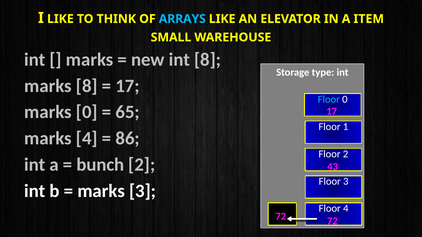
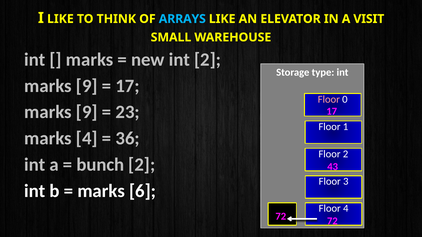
ITEM: ITEM -> VISIT
int 8: 8 -> 2
8 at (87, 86): 8 -> 9
Floor at (329, 99) colour: light blue -> pink
0 at (87, 112): 0 -> 9
65: 65 -> 23
86: 86 -> 36
marks 3: 3 -> 6
